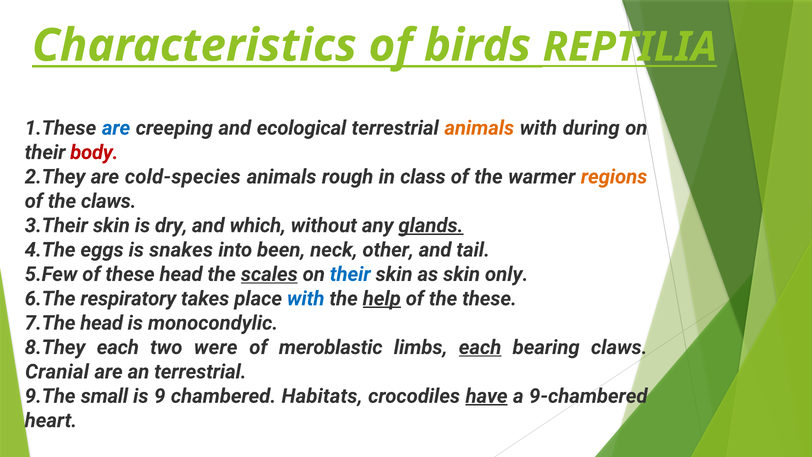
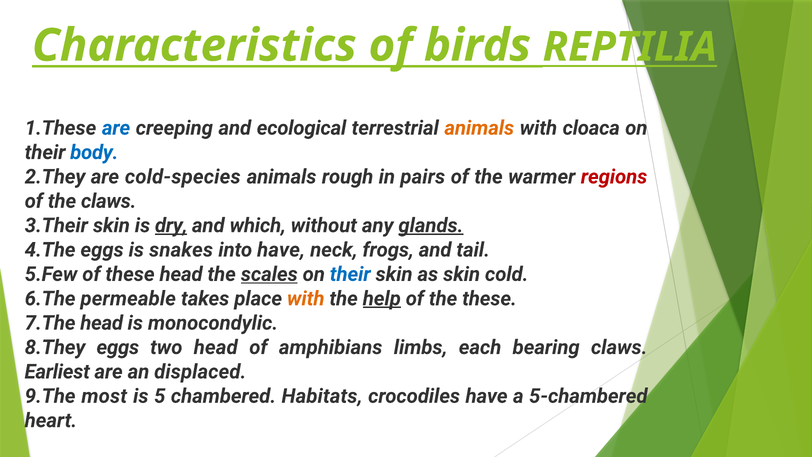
during: during -> cloaca
body colour: red -> blue
class: class -> pairs
regions colour: orange -> red
dry underline: none -> present
into been: been -> have
other: other -> frogs
only: only -> cold
respiratory: respiratory -> permeable
with at (306, 298) colour: blue -> orange
each at (118, 347): each -> eggs
two were: were -> head
meroblastic: meroblastic -> amphibians
each at (480, 347) underline: present -> none
Cranial: Cranial -> Earliest
an terrestrial: terrestrial -> displaced
small: small -> most
9: 9 -> 5
have at (487, 396) underline: present -> none
9-chambered: 9-chambered -> 5-chambered
